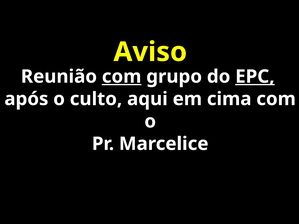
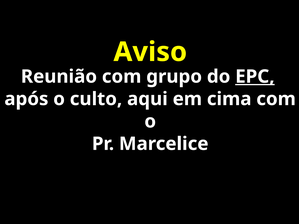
com at (122, 77) underline: present -> none
